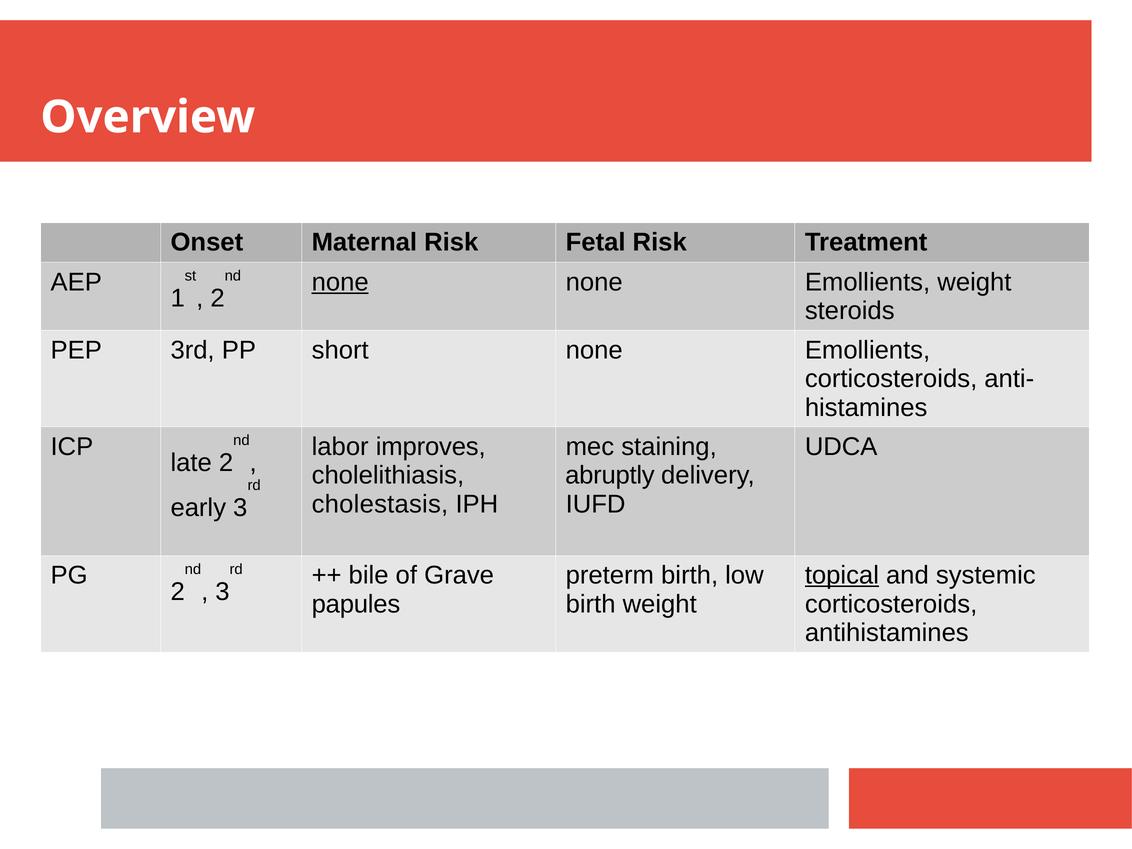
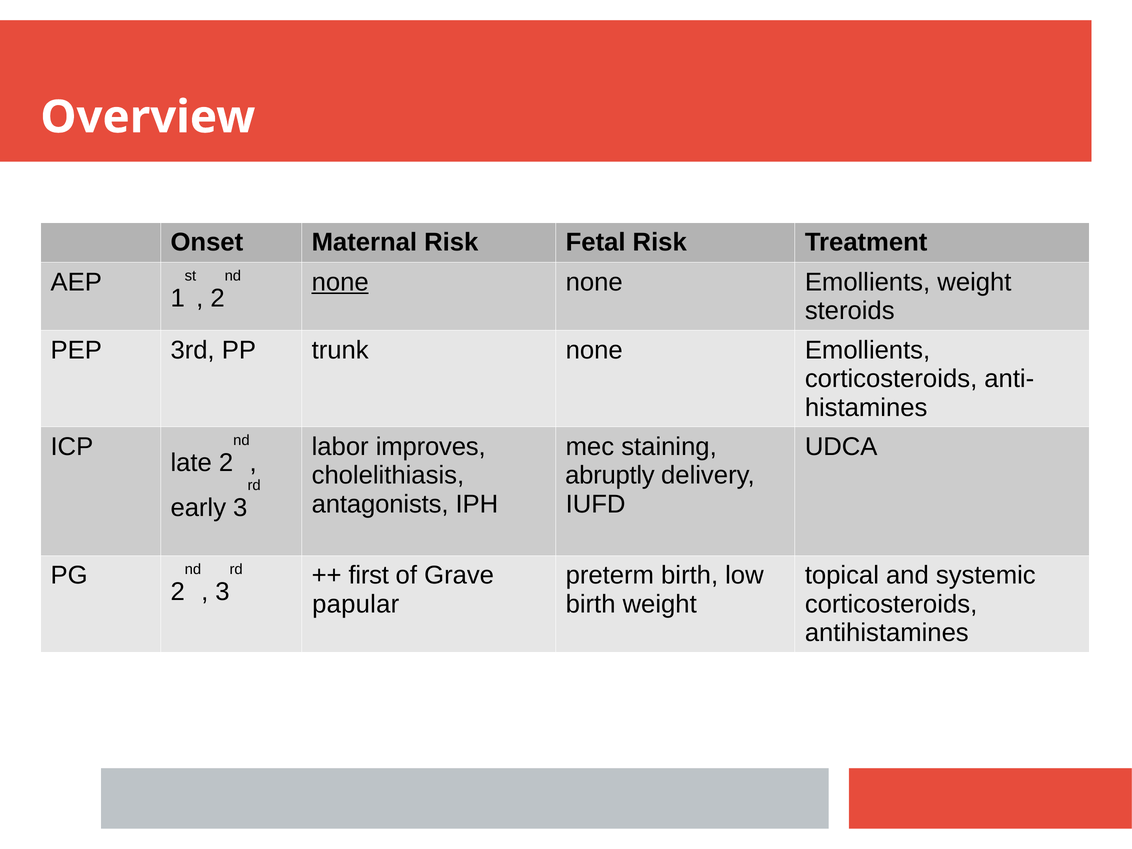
short: short -> trunk
cholestasis: cholestasis -> antagonists
bile: bile -> first
topical underline: present -> none
papules: papules -> papular
